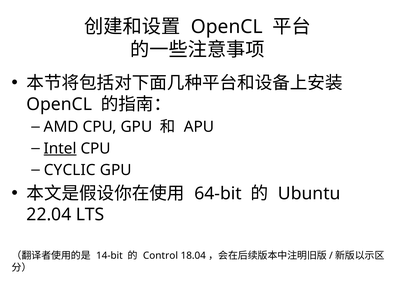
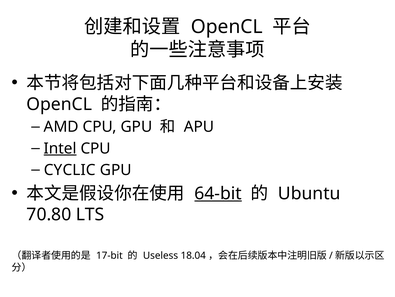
64-bit underline: none -> present
22.04: 22.04 -> 70.80
14-bit: 14-bit -> 17-bit
Control: Control -> Useless
